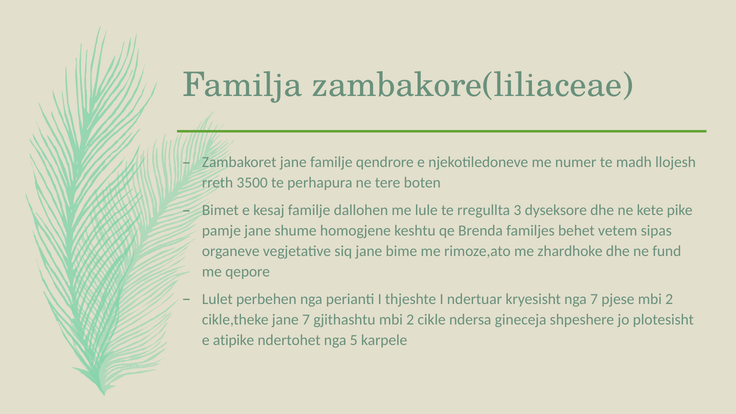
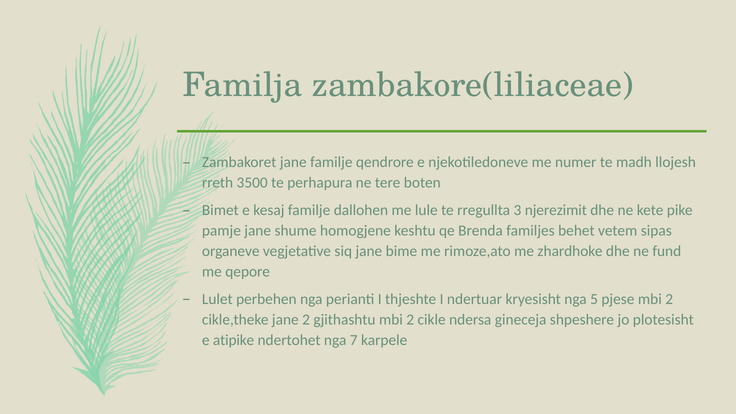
dyseksore: dyseksore -> njerezimit
nga 7: 7 -> 5
jane 7: 7 -> 2
5: 5 -> 7
